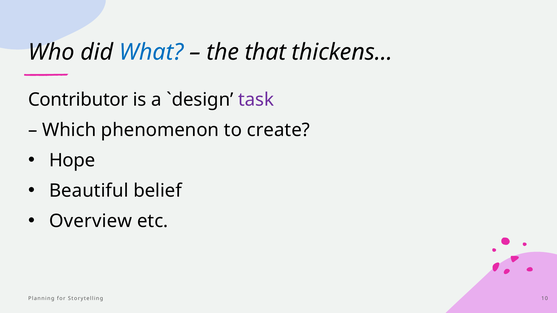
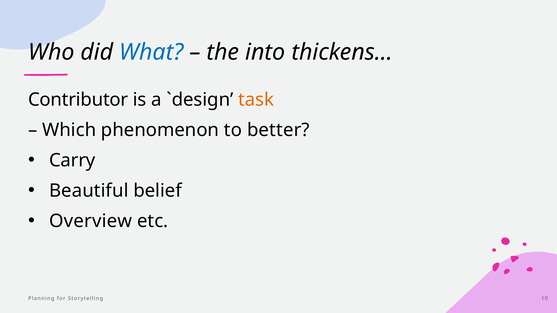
that: that -> into
task colour: purple -> orange
create: create -> better
Hope: Hope -> Carry
